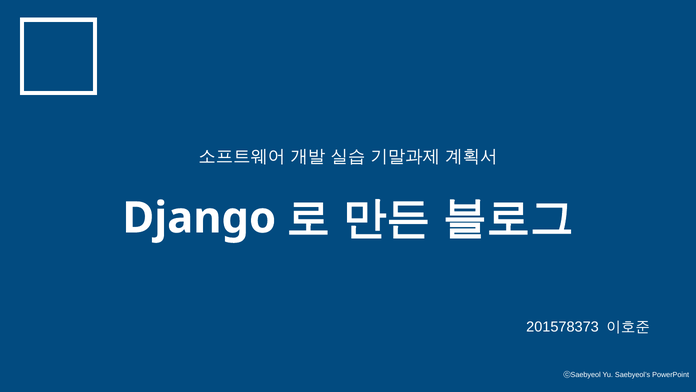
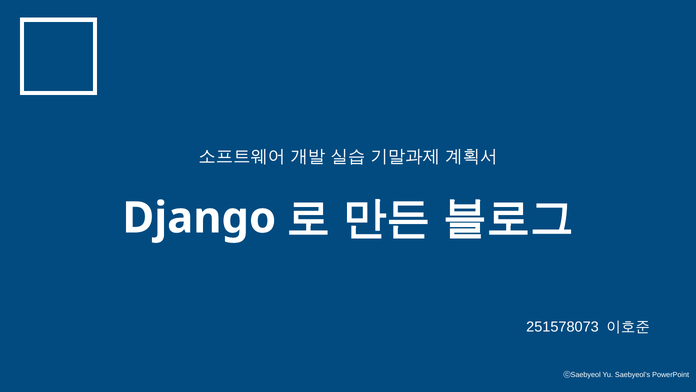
201578373: 201578373 -> 251578073
